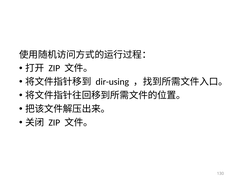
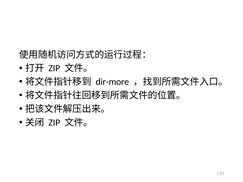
dir-using: dir-using -> dir-more
